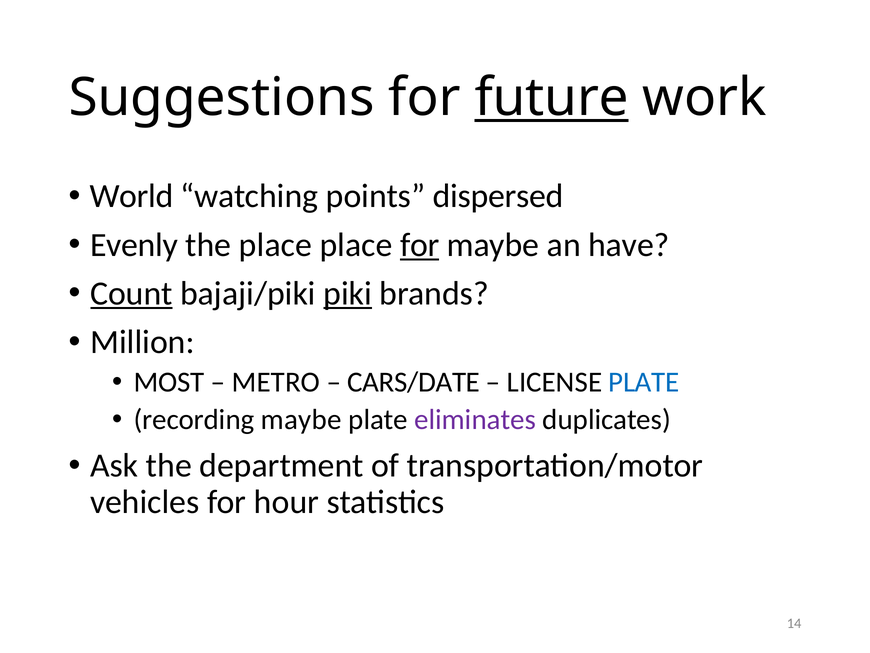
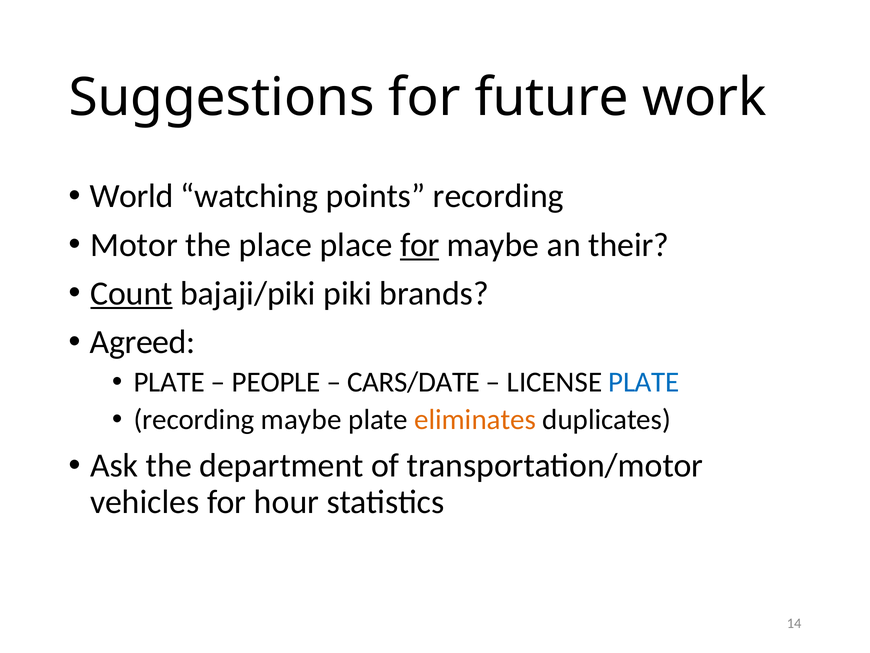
future underline: present -> none
points dispersed: dispersed -> recording
Evenly: Evenly -> Motor
have: have -> their
piki underline: present -> none
Million: Million -> Agreed
MOST at (169, 382): MOST -> PLATE
METRO: METRO -> PEOPLE
eliminates colour: purple -> orange
